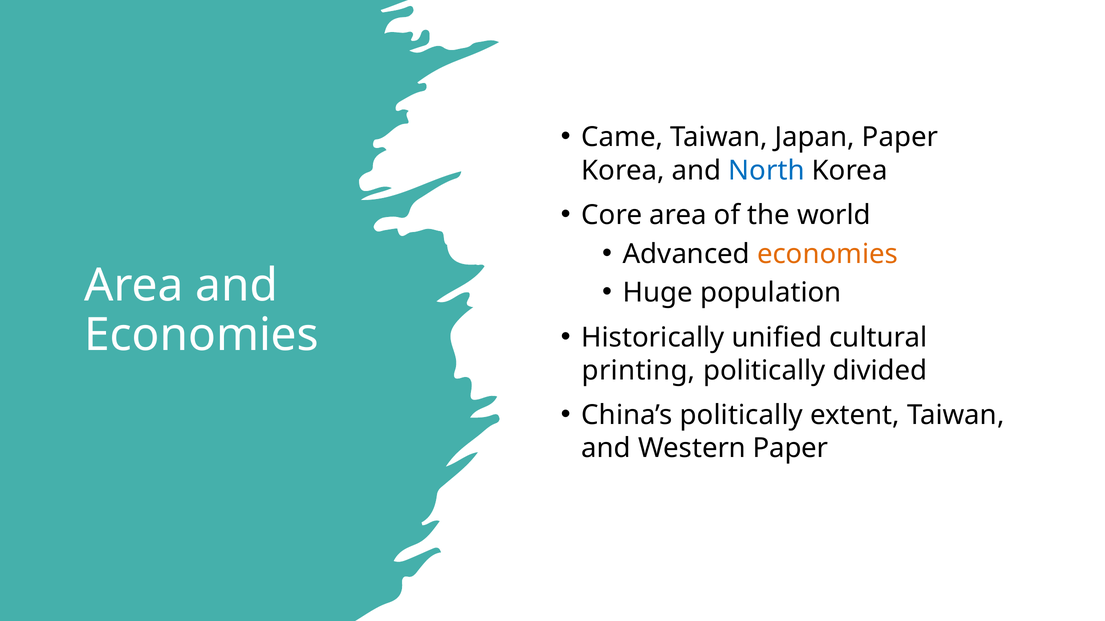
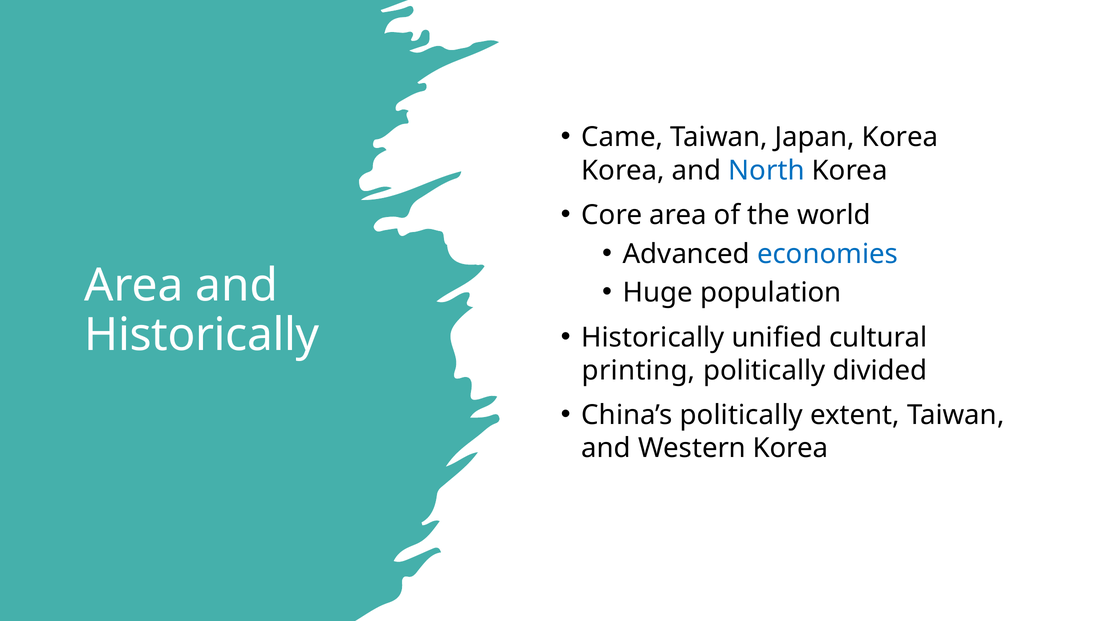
Japan Paper: Paper -> Korea
economies at (828, 254) colour: orange -> blue
Economies at (202, 335): Economies -> Historically
Western Paper: Paper -> Korea
